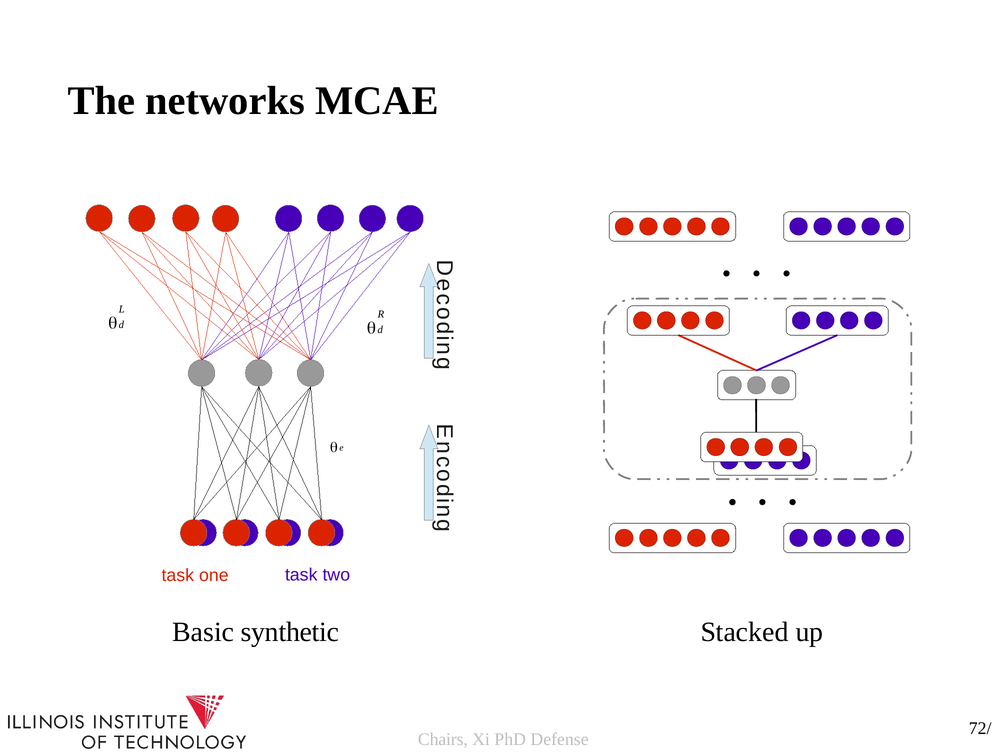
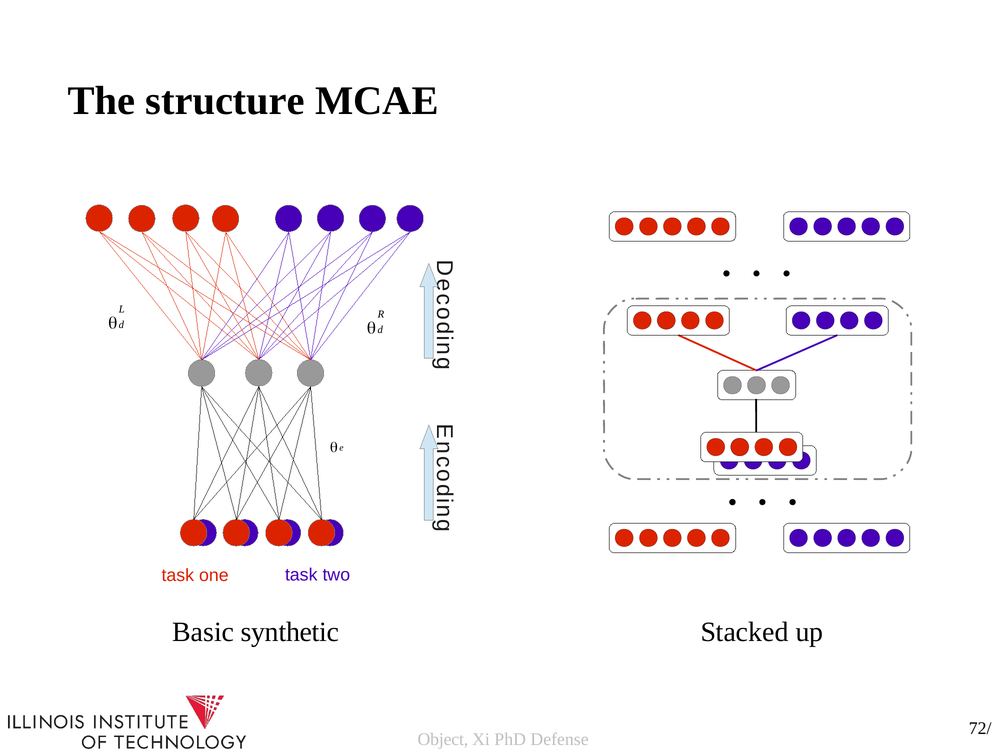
networks: networks -> structure
Chairs: Chairs -> Object
